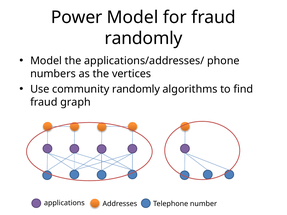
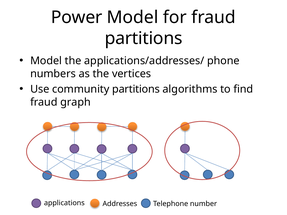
randomly at (144, 38): randomly -> partitions
community randomly: randomly -> partitions
